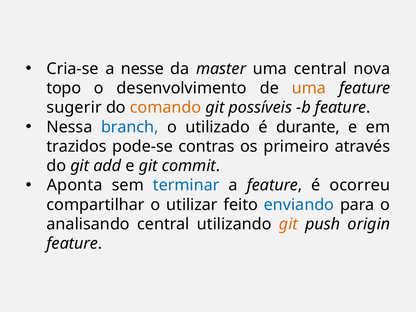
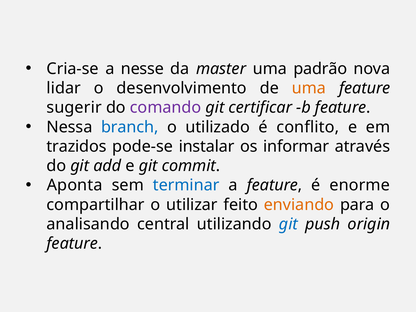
uma central: central -> padrão
topo: topo -> lidar
comando colour: orange -> purple
possíveis: possíveis -> certificar
durante: durante -> conflito
contras: contras -> instalar
primeiro: primeiro -> informar
ocorreu: ocorreu -> enorme
enviando colour: blue -> orange
git at (288, 224) colour: orange -> blue
